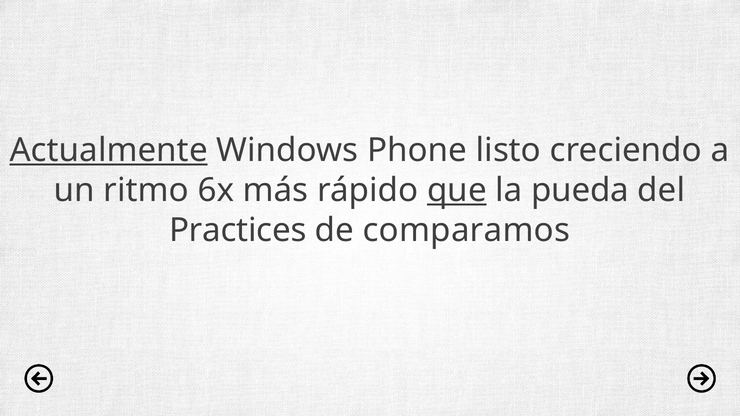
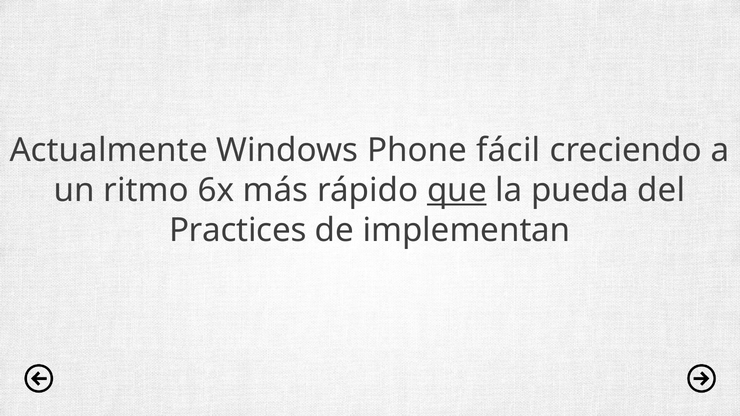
Actualmente underline: present -> none
listo: listo -> fácil
comparamos: comparamos -> implementan
